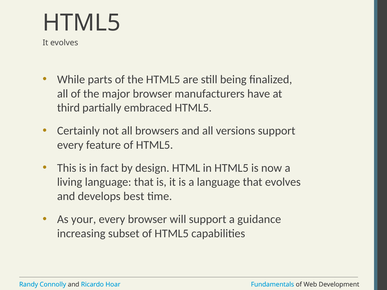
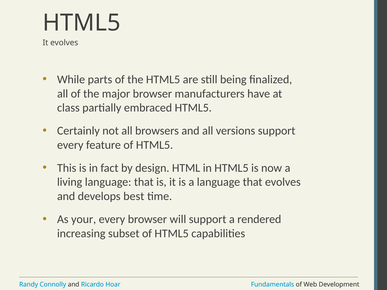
third: third -> class
guidance: guidance -> rendered
